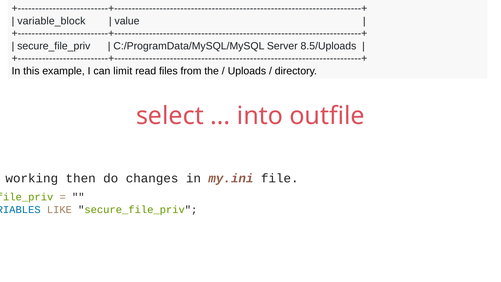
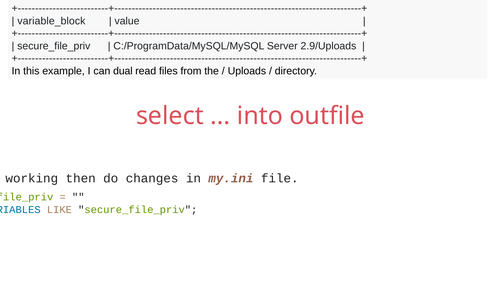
8.5/Uploads: 8.5/Uploads -> 2.9/Uploads
limit: limit -> dual
